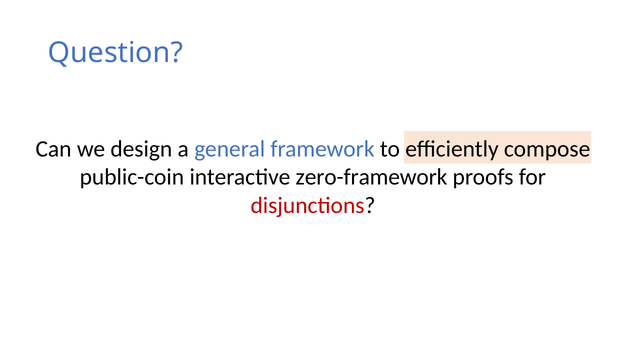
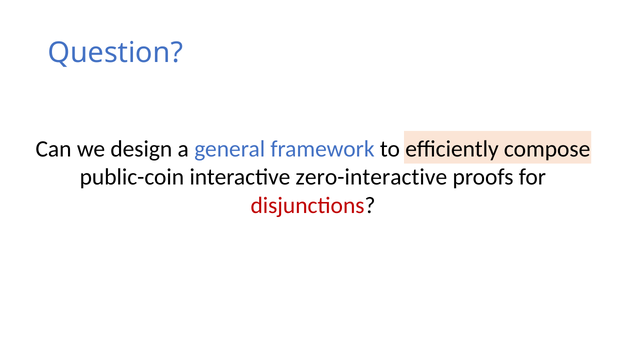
zero-framework: zero-framework -> zero-interactive
